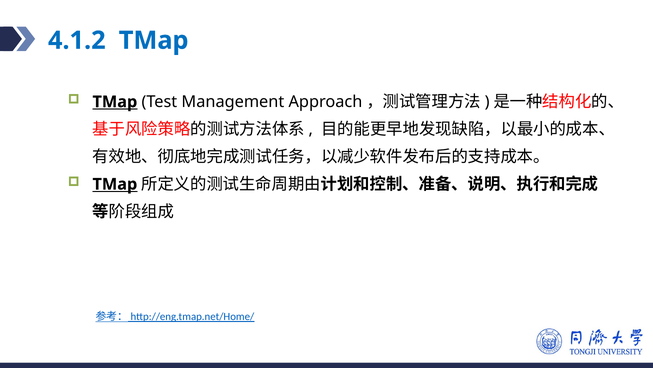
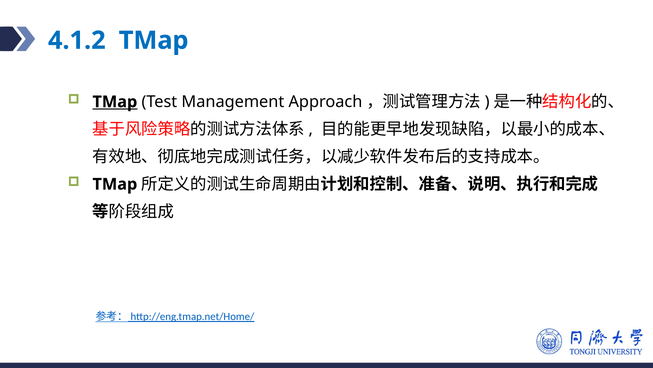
TMap at (115, 184) underline: present -> none
